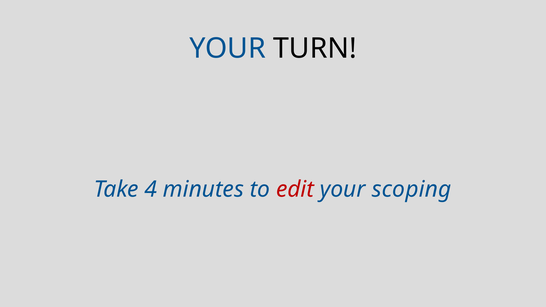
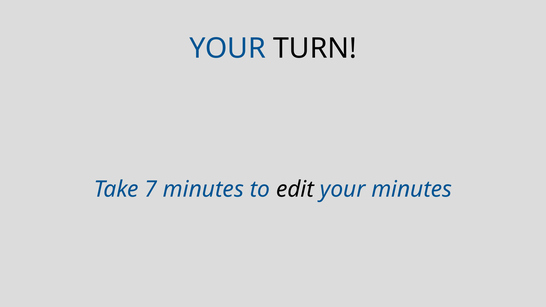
4: 4 -> 7
edit colour: red -> black
your scoping: scoping -> minutes
